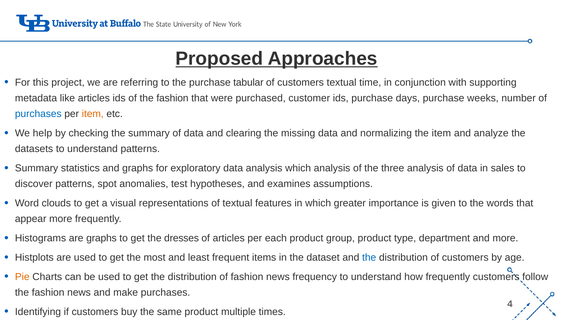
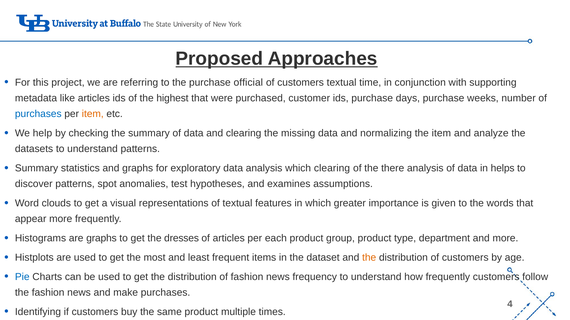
tabular: tabular -> official
of the fashion: fashion -> highest
which analysis: analysis -> clearing
three: three -> there
sales: sales -> helps
the at (369, 258) colour: blue -> orange
Pie colour: orange -> blue
